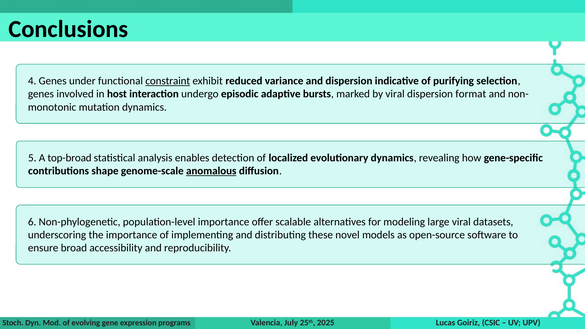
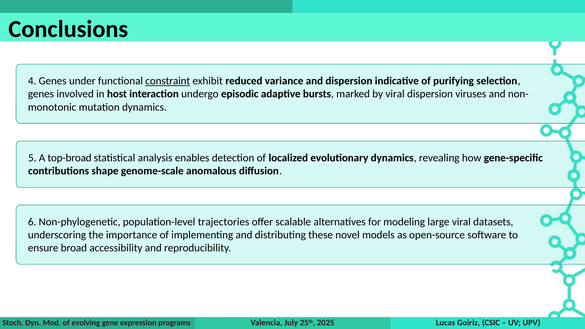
format: format -> viruses
anomalous underline: present -> none
population-level importance: importance -> trajectories
